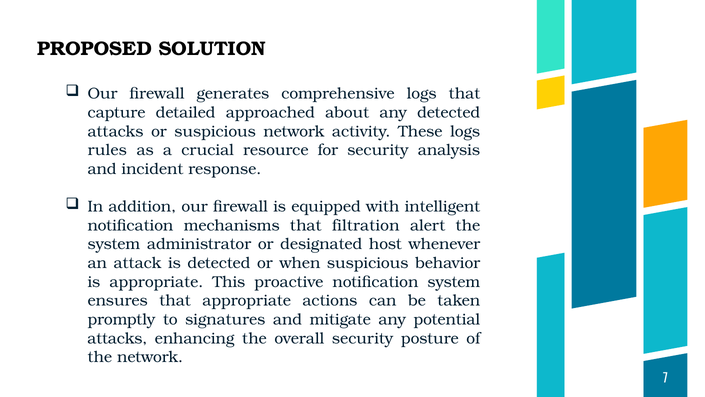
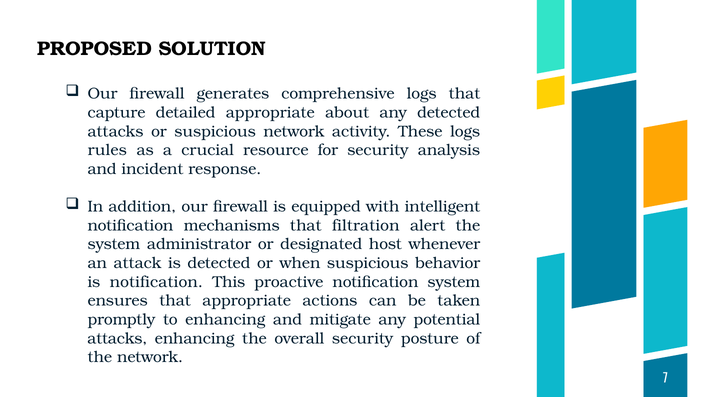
detailed approached: approached -> appropriate
is appropriate: appropriate -> notification
to signatures: signatures -> enhancing
